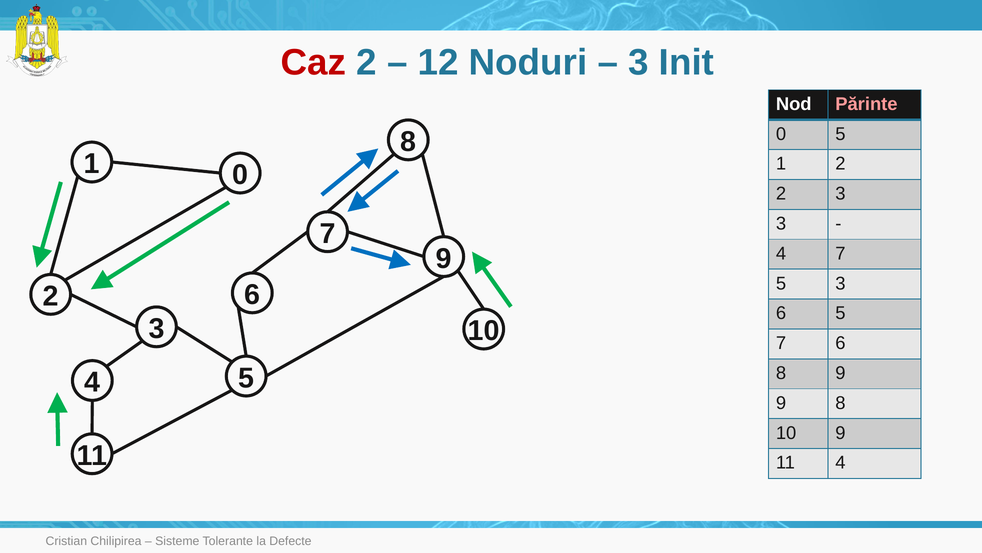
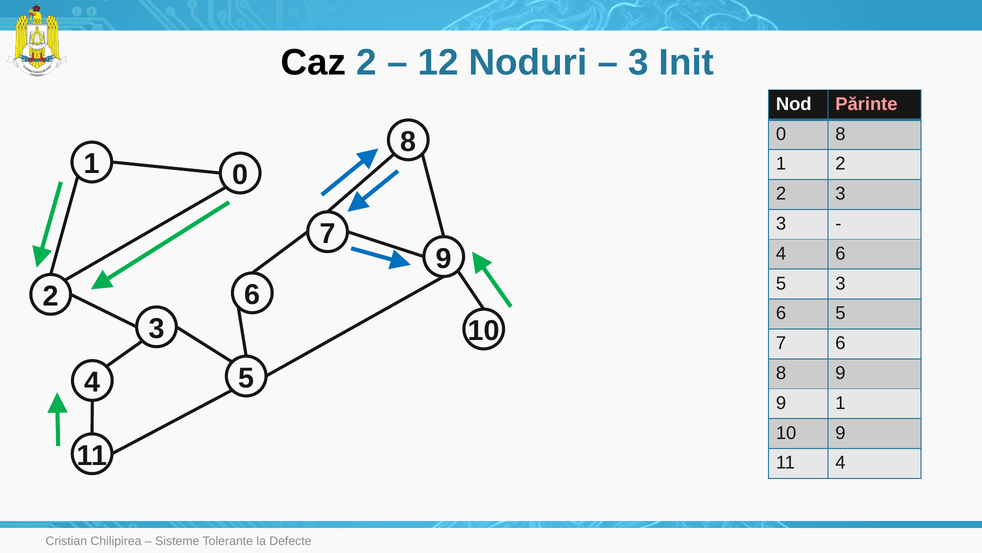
Caz colour: red -> black
5 at (840, 134): 5 -> 8
4 7: 7 -> 6
9 8: 8 -> 1
